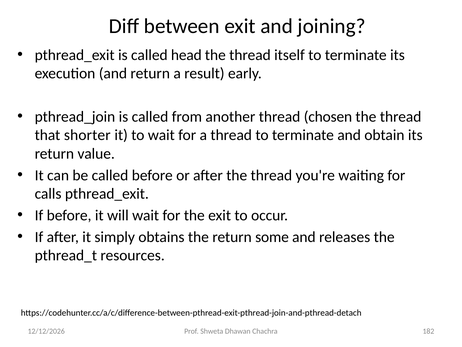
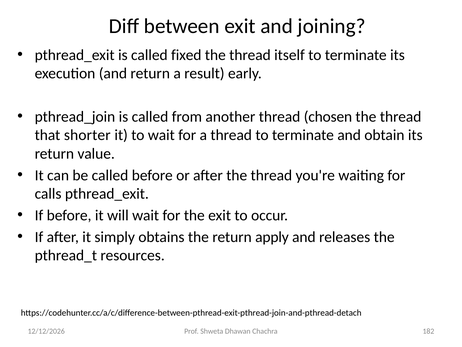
head: head -> fixed
some: some -> apply
